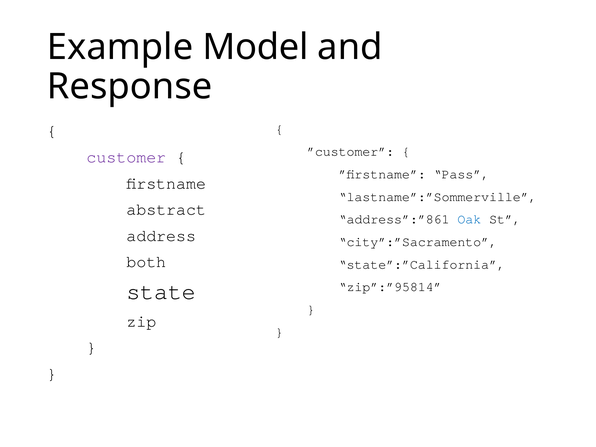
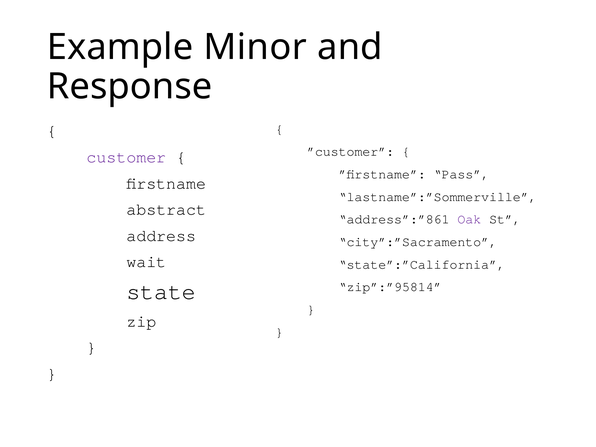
Model: Model -> Minor
Oak colour: blue -> purple
both: both -> wait
